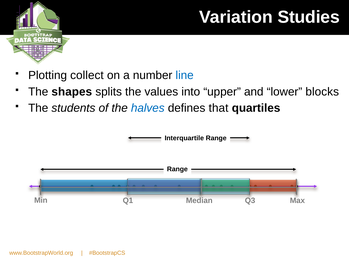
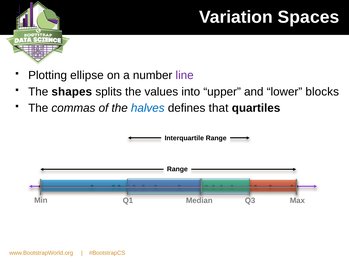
Studies: Studies -> Spaces
collect: collect -> ellipse
line colour: blue -> purple
students: students -> commas
